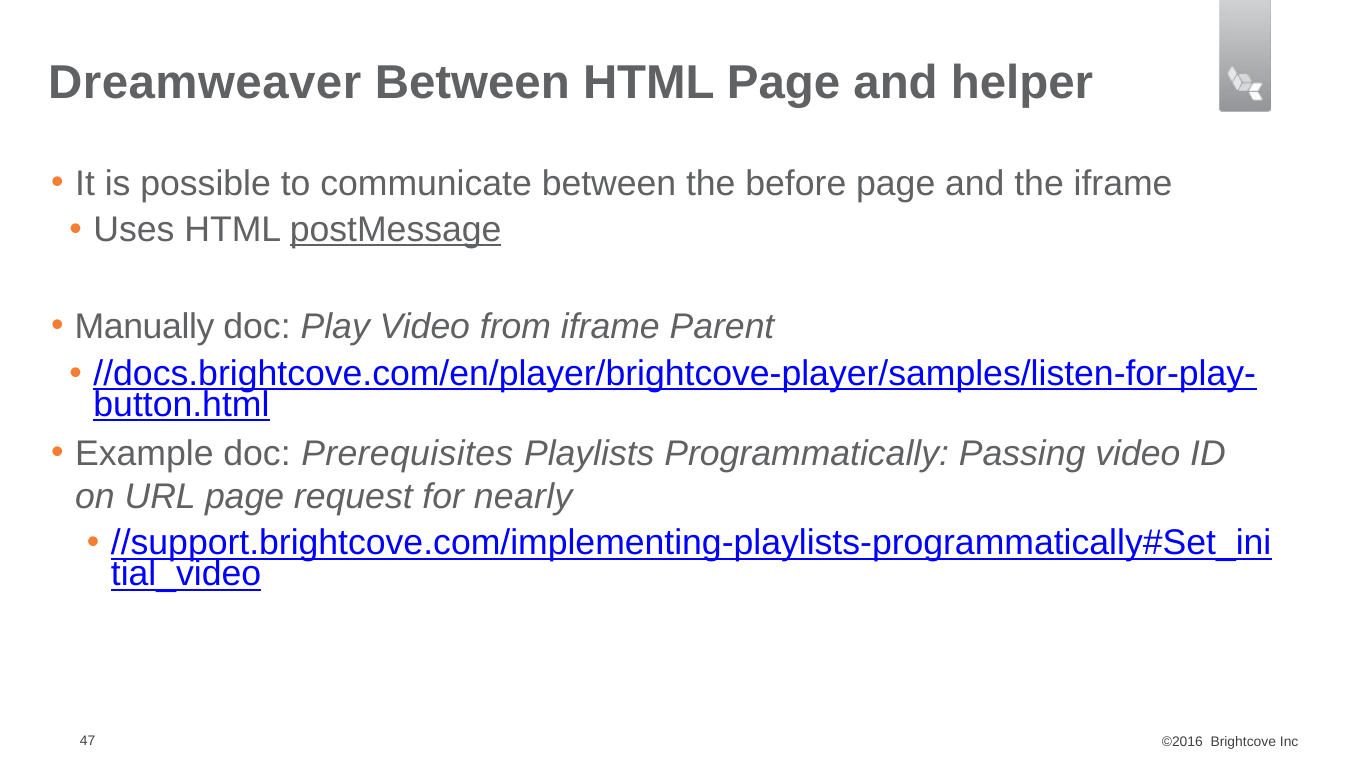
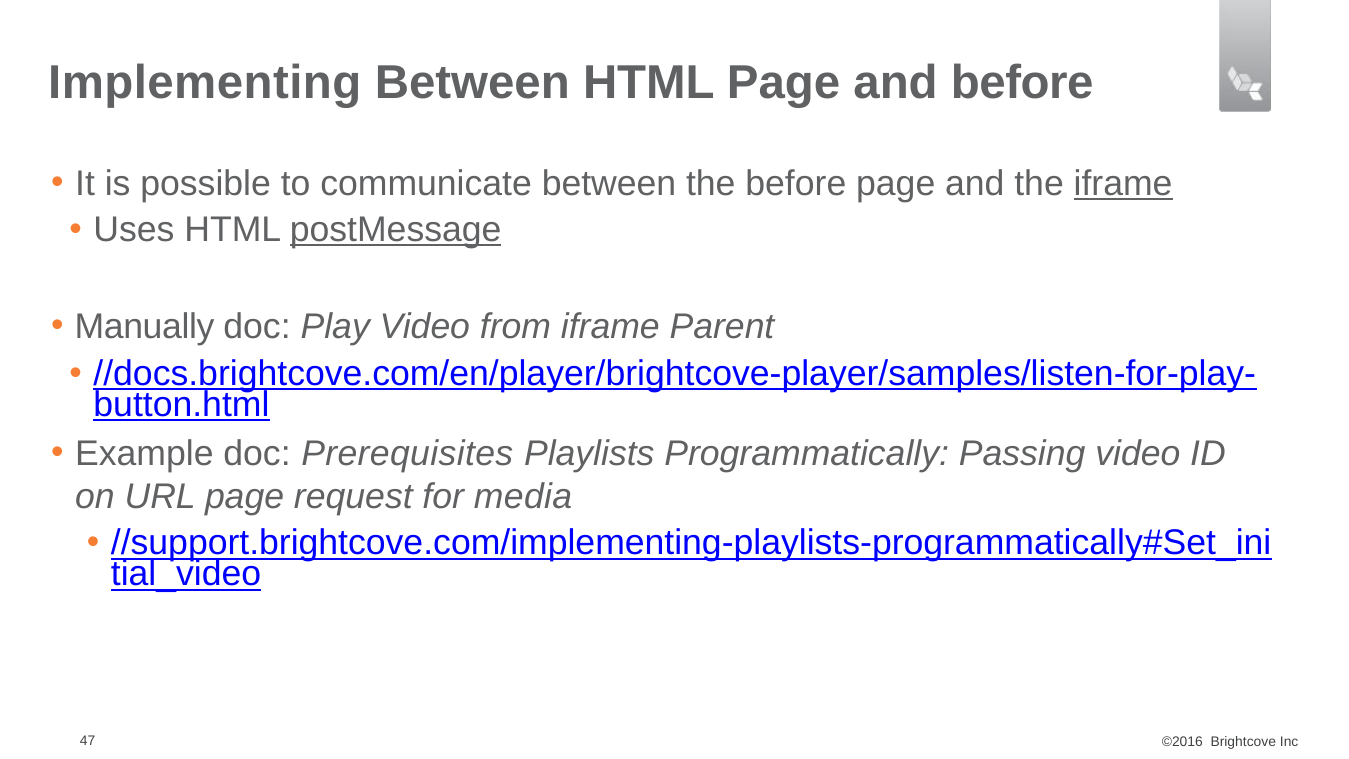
Dreamweaver: Dreamweaver -> Implementing
and helper: helper -> before
iframe at (1123, 183) underline: none -> present
nearly: nearly -> media
